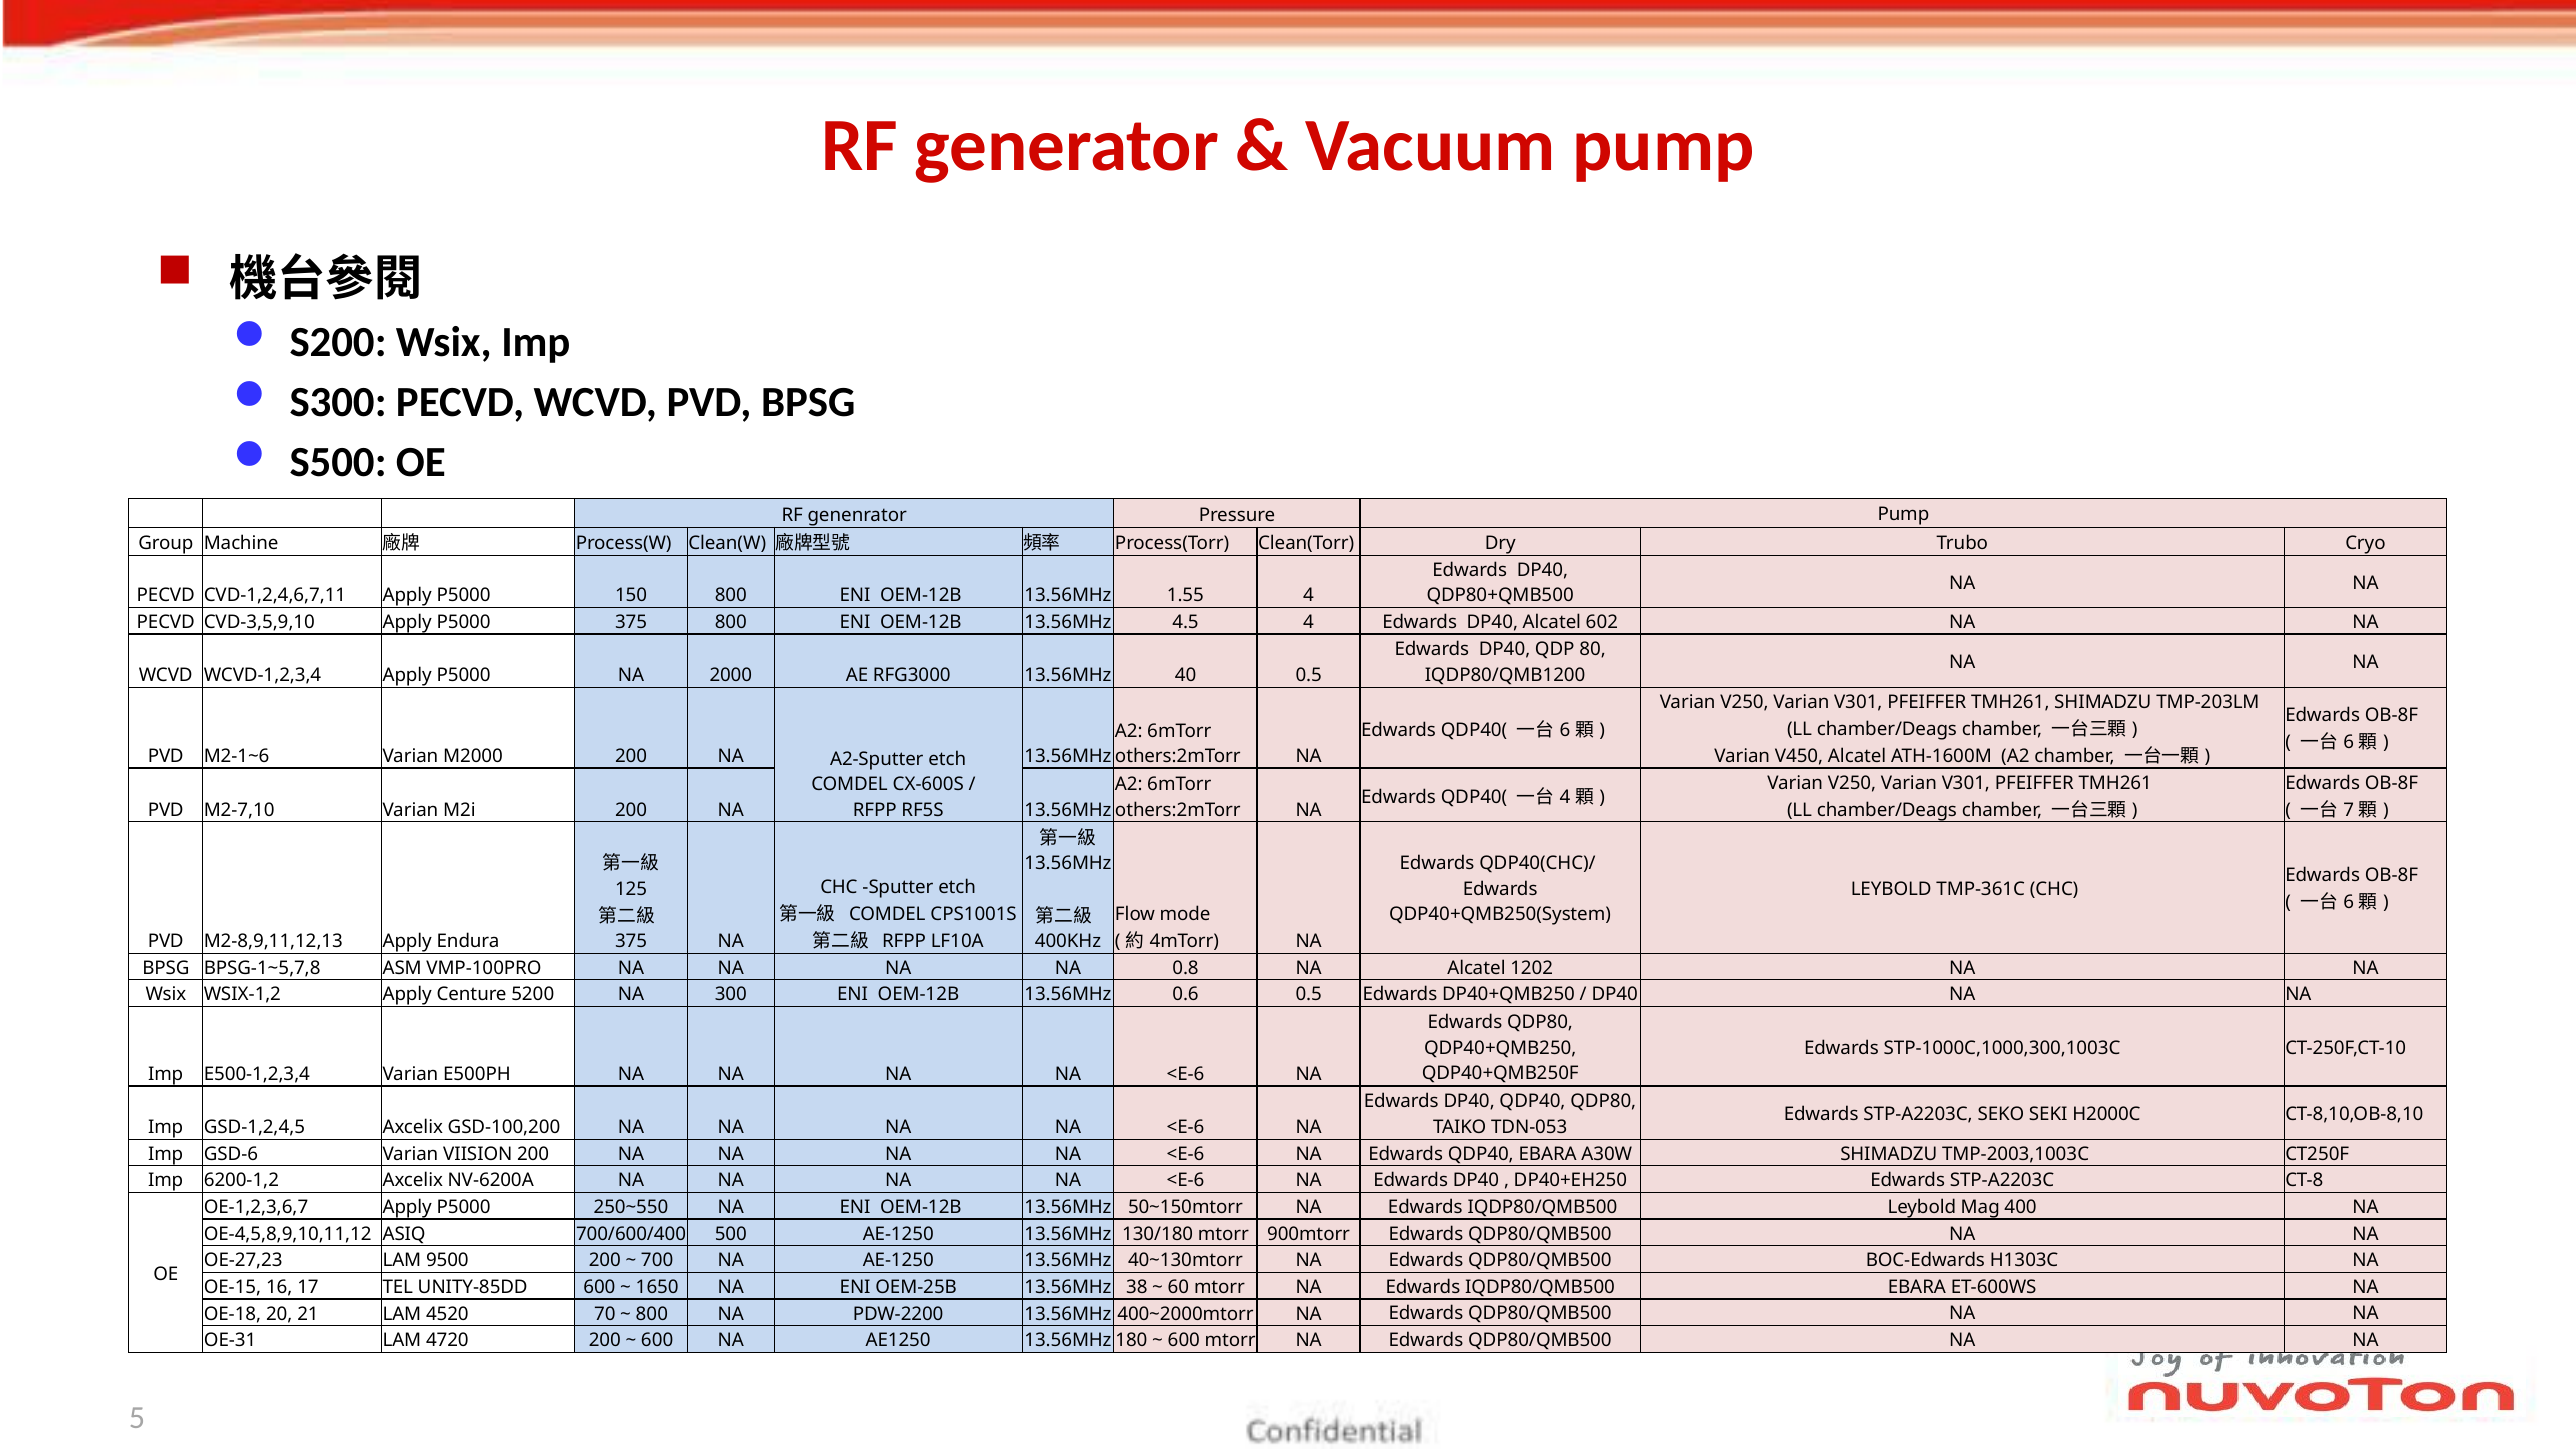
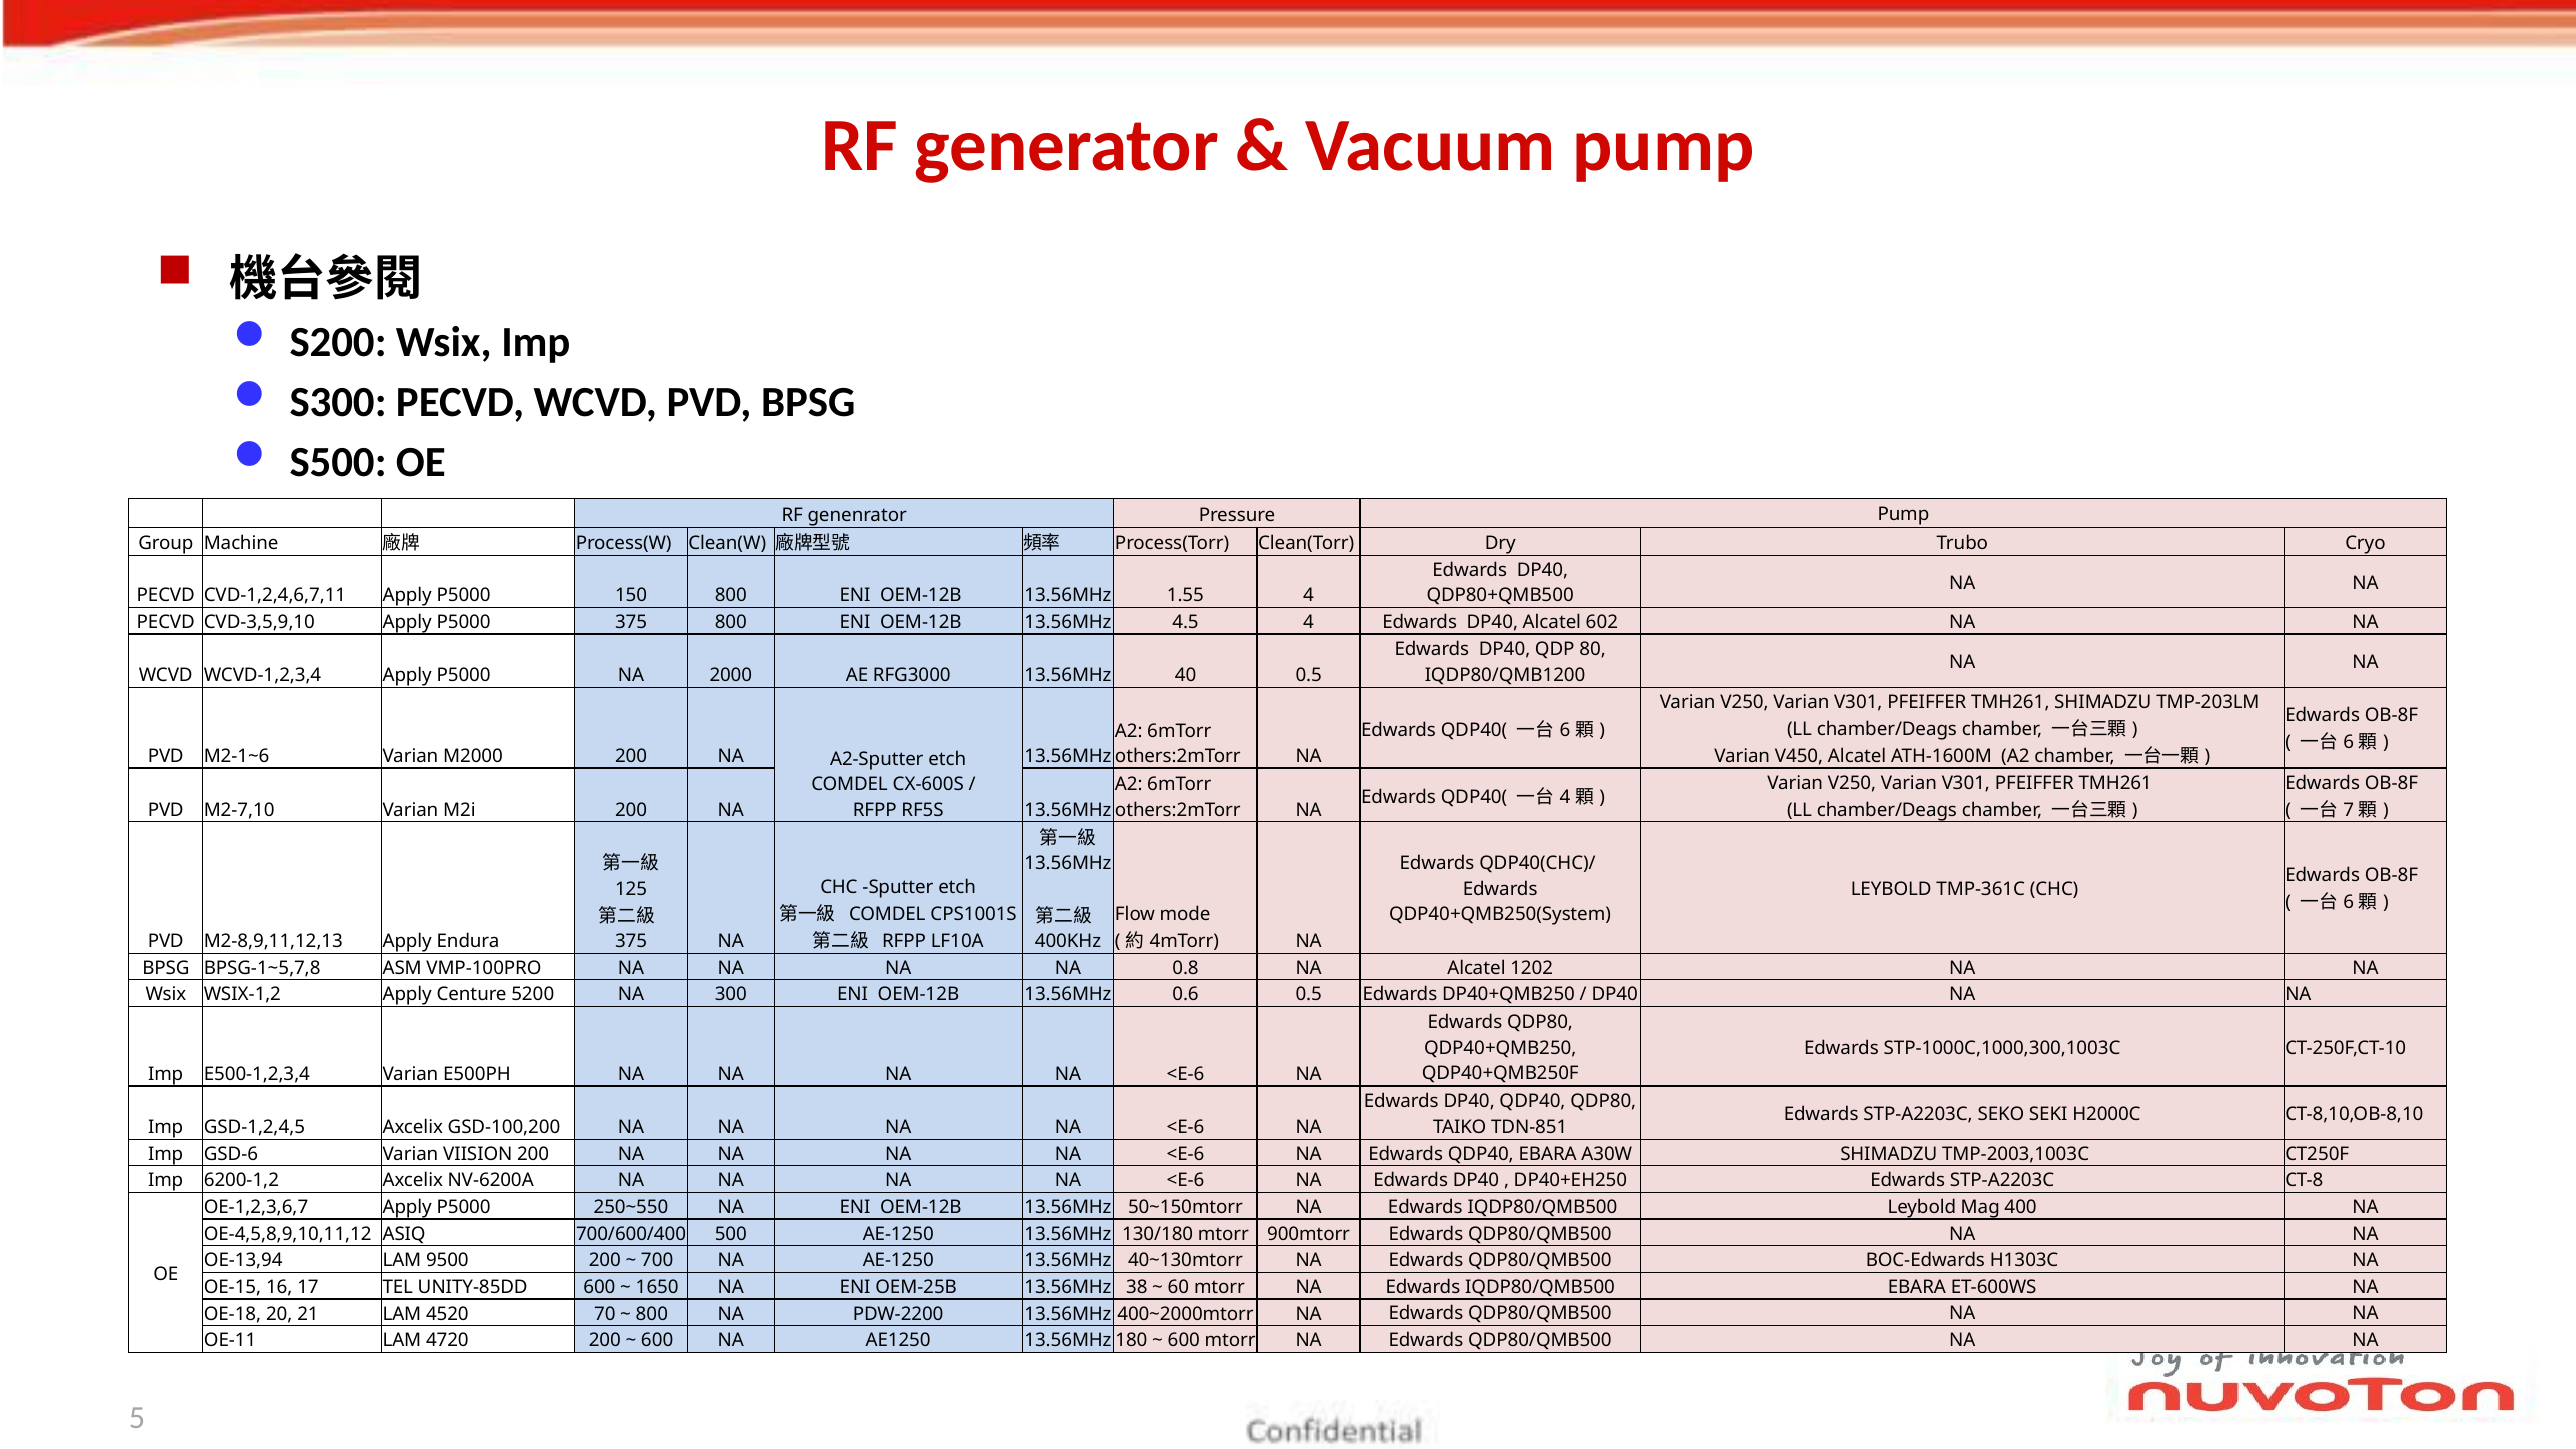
TDN-053: TDN-053 -> TDN-851
OE-27,23: OE-27,23 -> OE-13,94
OE-31: OE-31 -> OE-11
